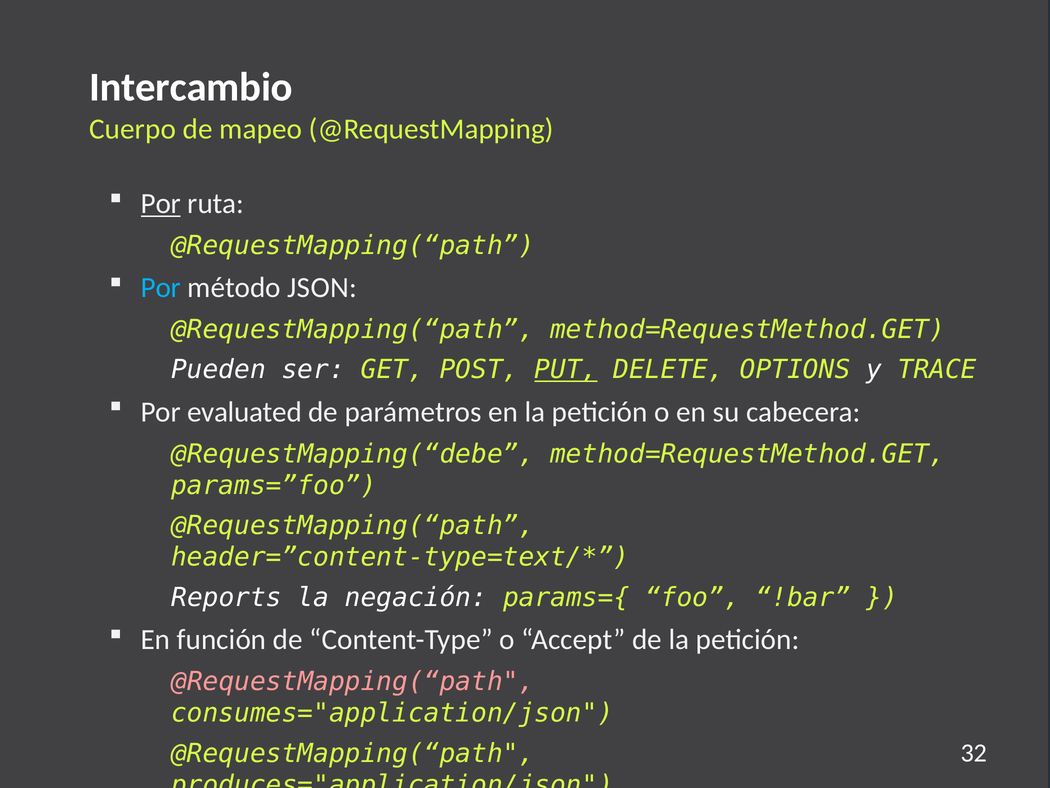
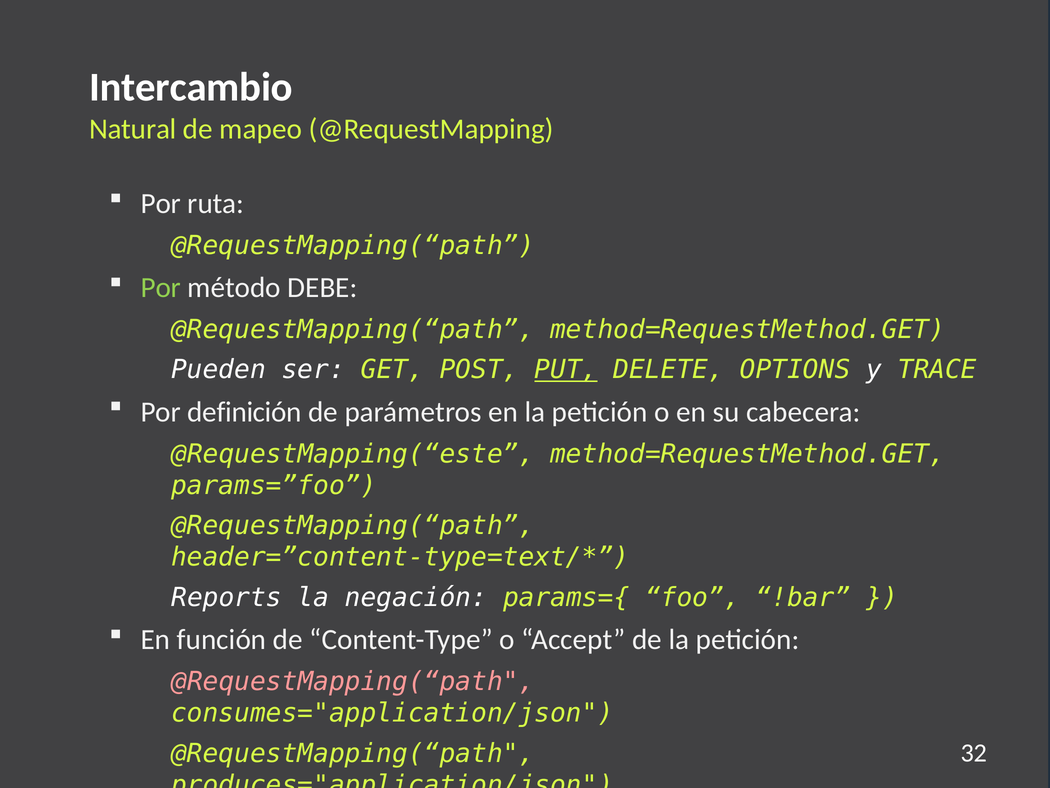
Cuerpo: Cuerpo -> Natural
Por at (161, 203) underline: present -> none
Por at (161, 288) colour: light blue -> light green
JSON: JSON -> DEBE
evaluated: evaluated -> definición
@RequestMapping(“debe: @RequestMapping(“debe -> @RequestMapping(“este
